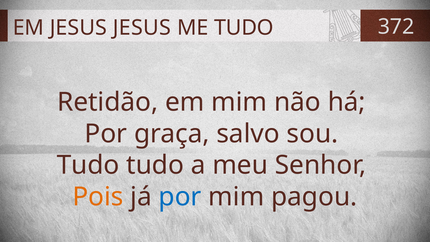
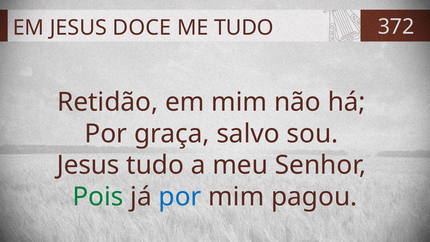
JESUS JESUS: JESUS -> DOCE
Tudo at (88, 165): Tudo -> Jesus
Pois colour: orange -> green
